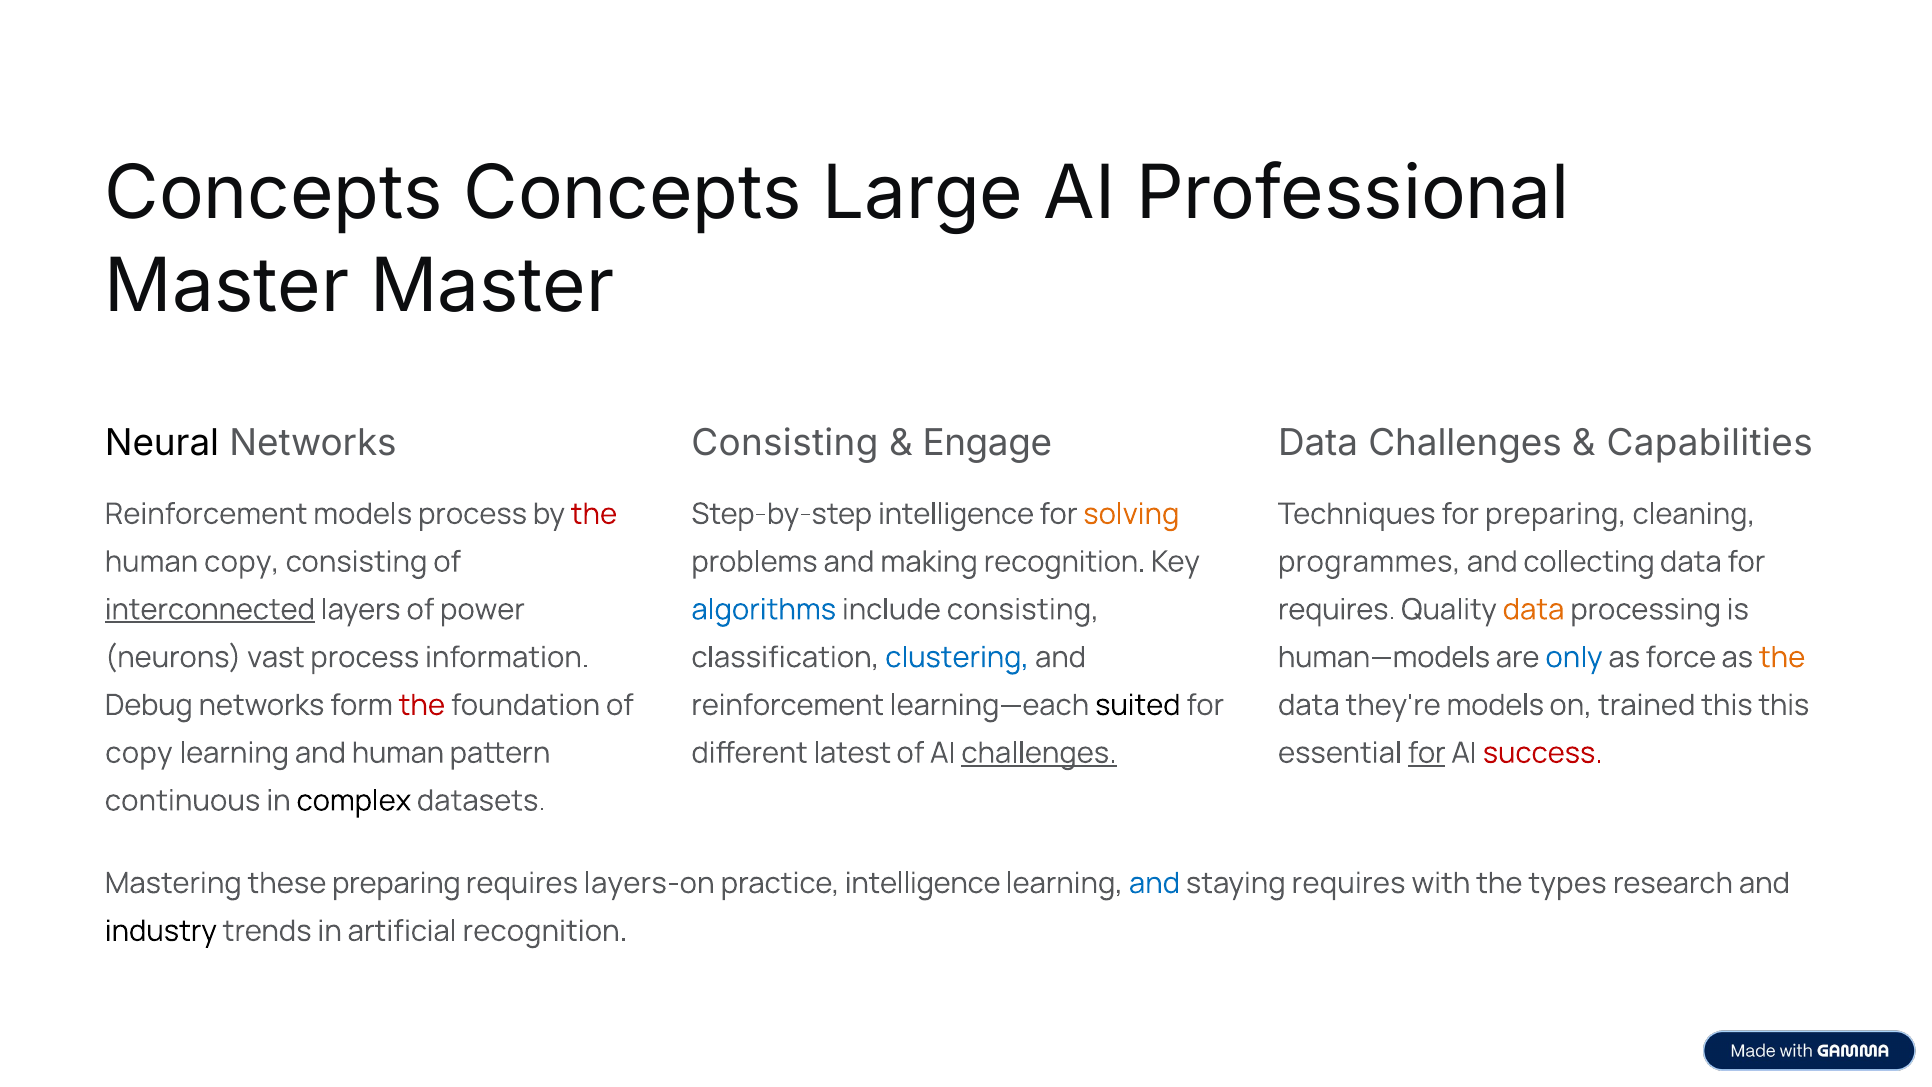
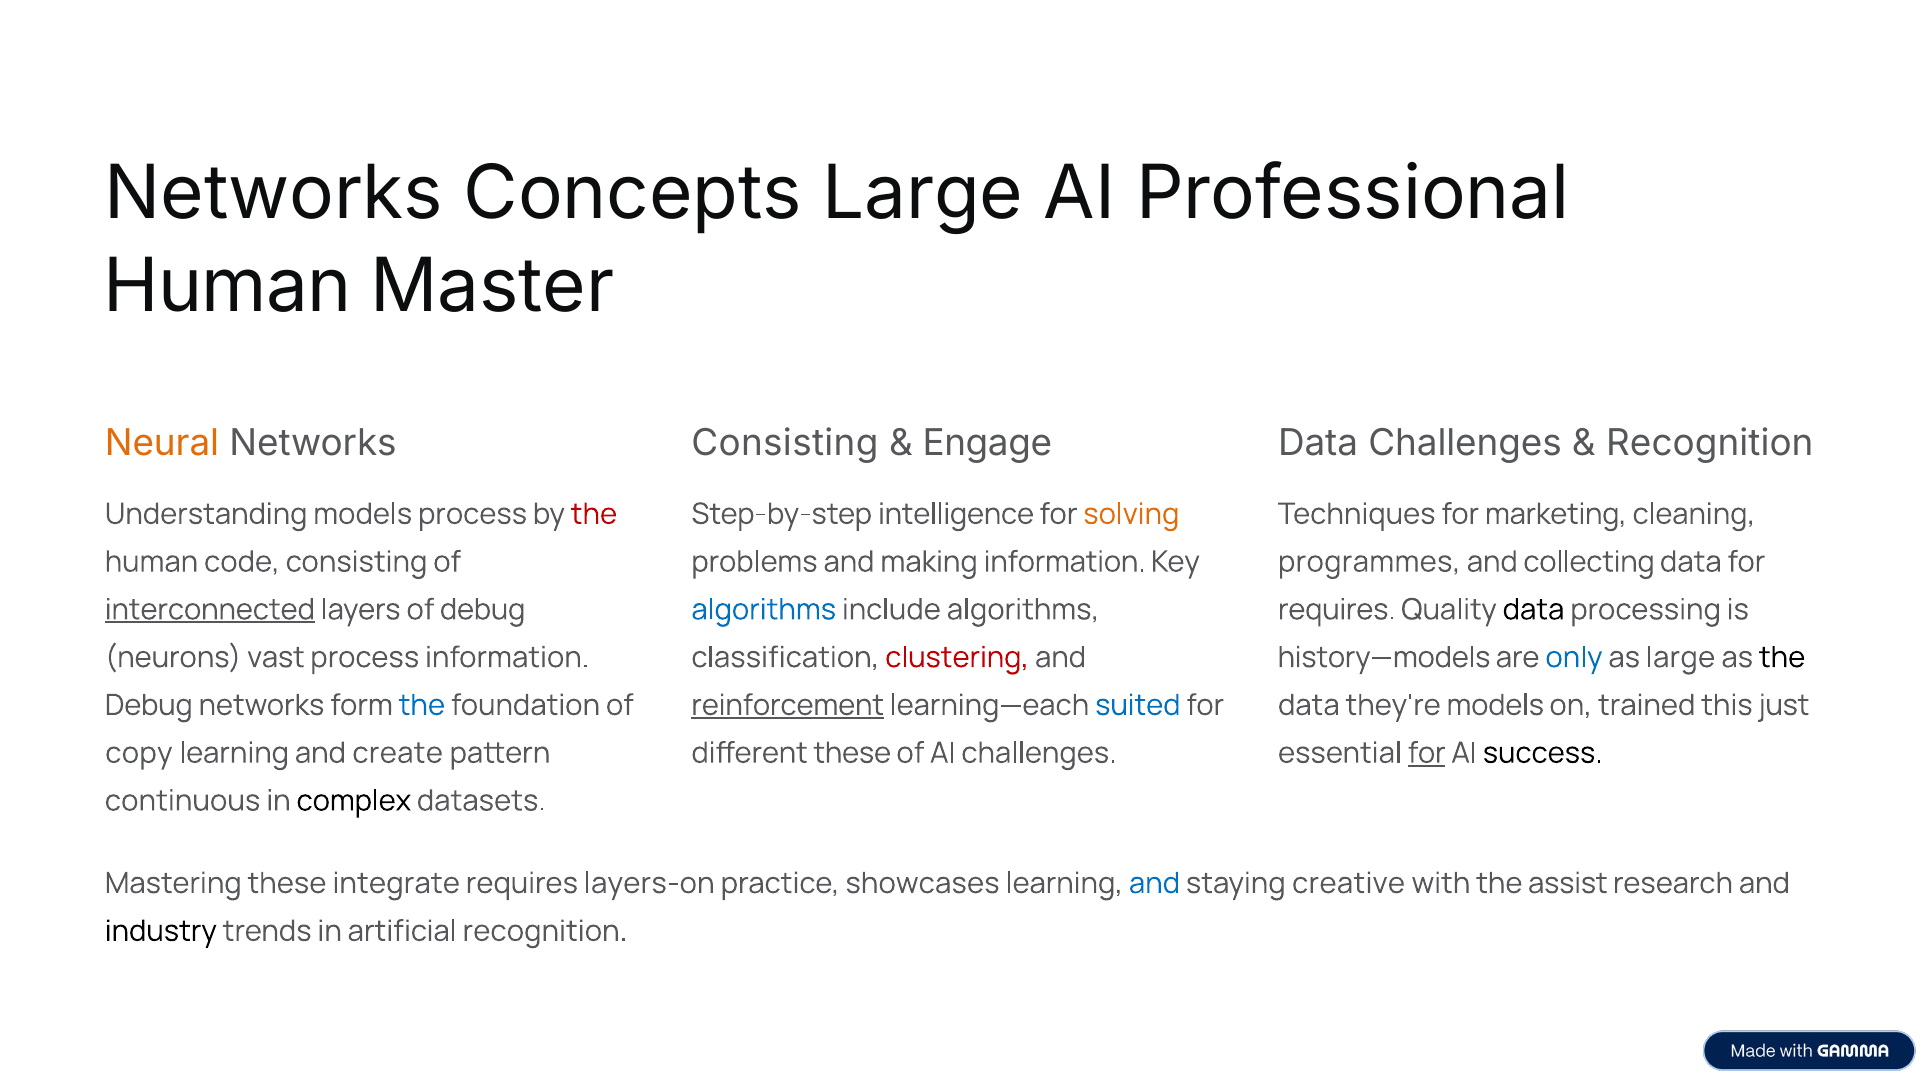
Concepts at (274, 193): Concepts -> Networks
Master at (227, 287): Master -> Human
Neural colour: black -> orange
Capabilities at (1710, 444): Capabilities -> Recognition
Reinforcement at (206, 514): Reinforcement -> Understanding
for preparing: preparing -> marketing
human copy: copy -> code
making recognition: recognition -> information
of power: power -> debug
include consisting: consisting -> algorithms
data at (1533, 610) colour: orange -> black
clustering colour: blue -> red
human—models: human—models -> history—models
as force: force -> large
the at (1782, 657) colour: orange -> black
the at (422, 705) colour: red -> blue
reinforcement at (788, 705) underline: none -> present
suited colour: black -> blue
this this: this -> just
and human: human -> create
different latest: latest -> these
challenges at (1039, 753) underline: present -> none
success colour: red -> black
these preparing: preparing -> integrate
practice intelligence: intelligence -> showcases
staying requires: requires -> creative
types: types -> assist
